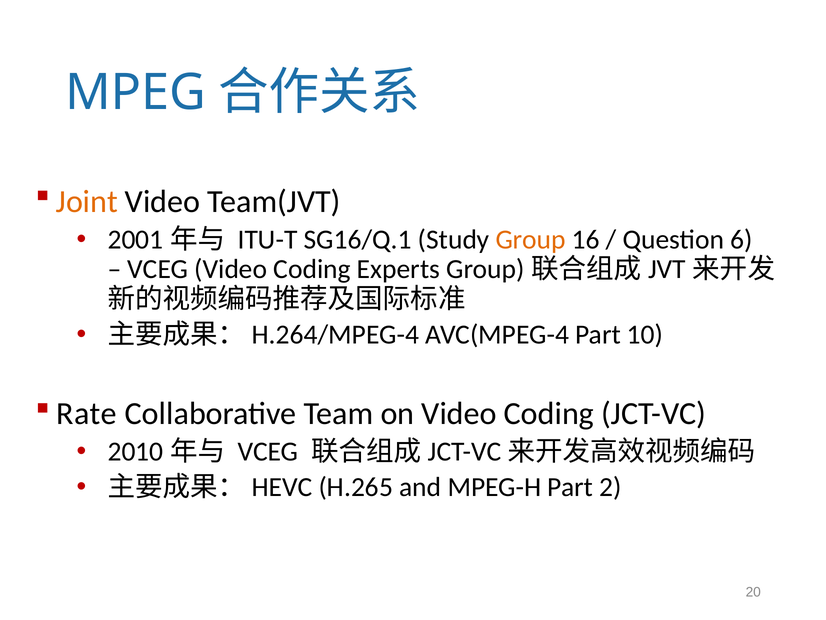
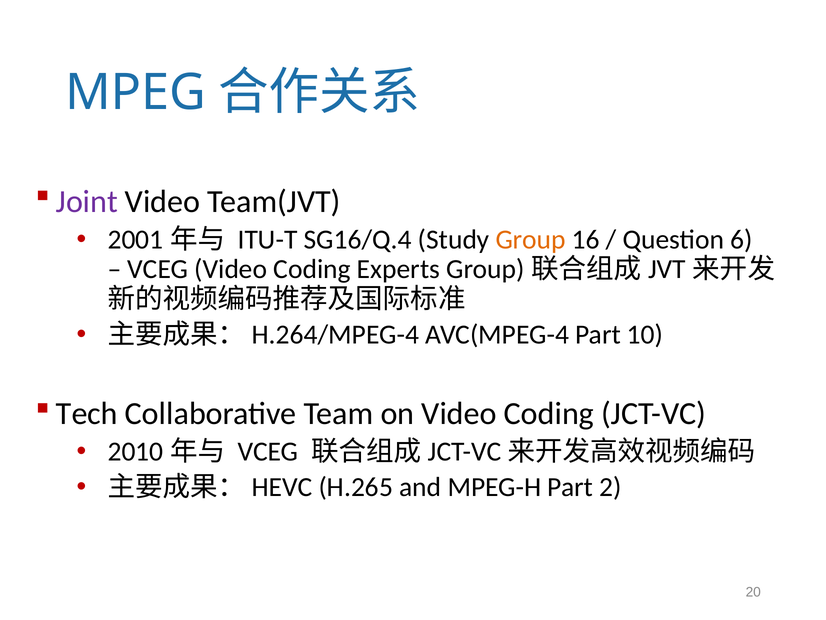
Joint colour: orange -> purple
SG16/Q.1: SG16/Q.1 -> SG16/Q.4
Rate: Rate -> Tech
